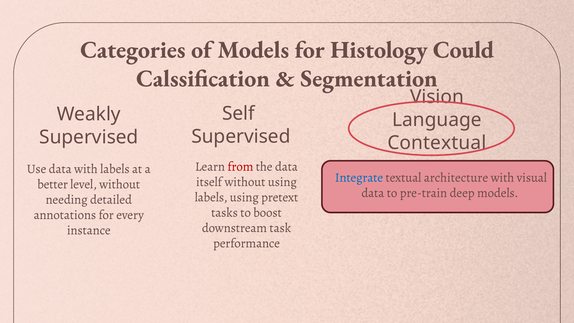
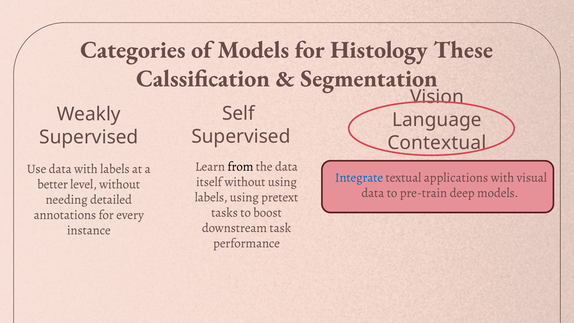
Could: Could -> These
from colour: red -> black
architecture: architecture -> applications
